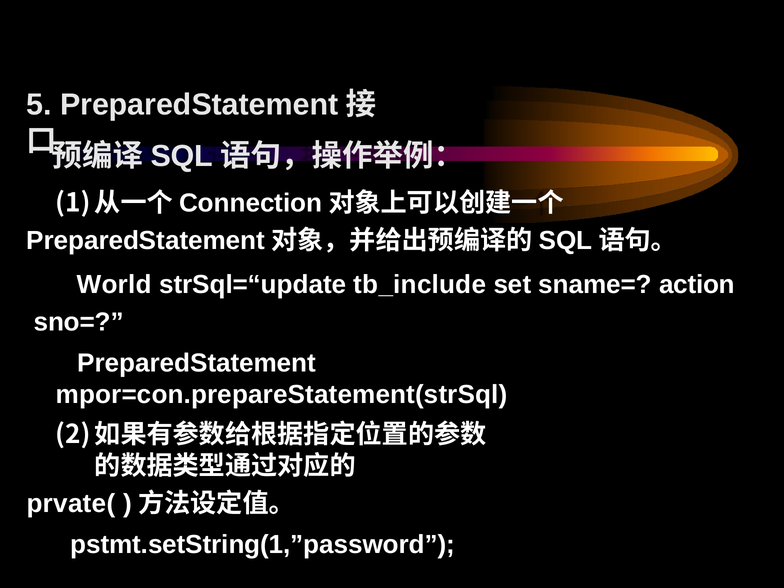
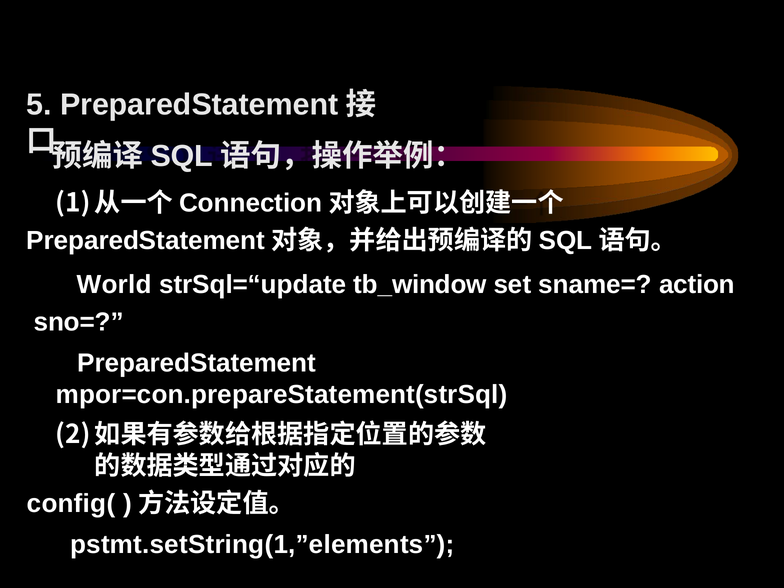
tb_include: tb_include -> tb_window
prvate(: prvate( -> config(
pstmt.setString(1,”password: pstmt.setString(1,”password -> pstmt.setString(1,”elements
